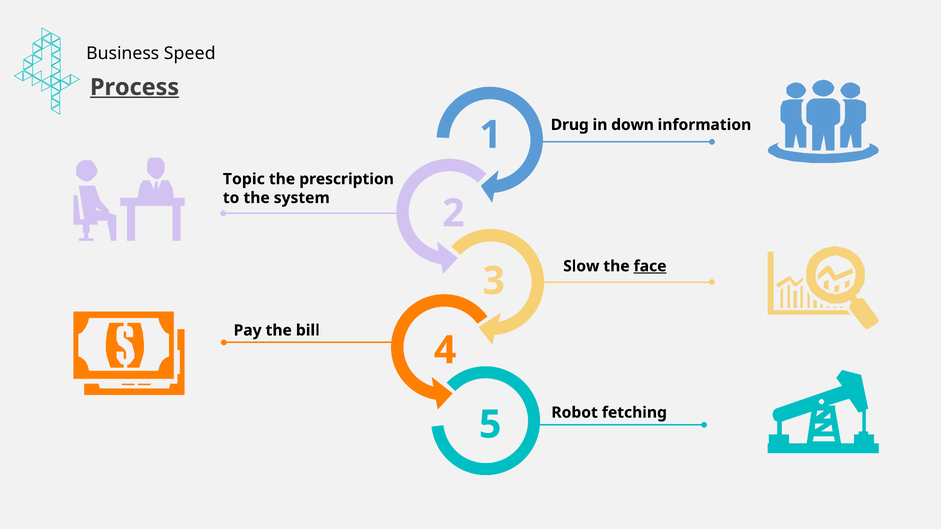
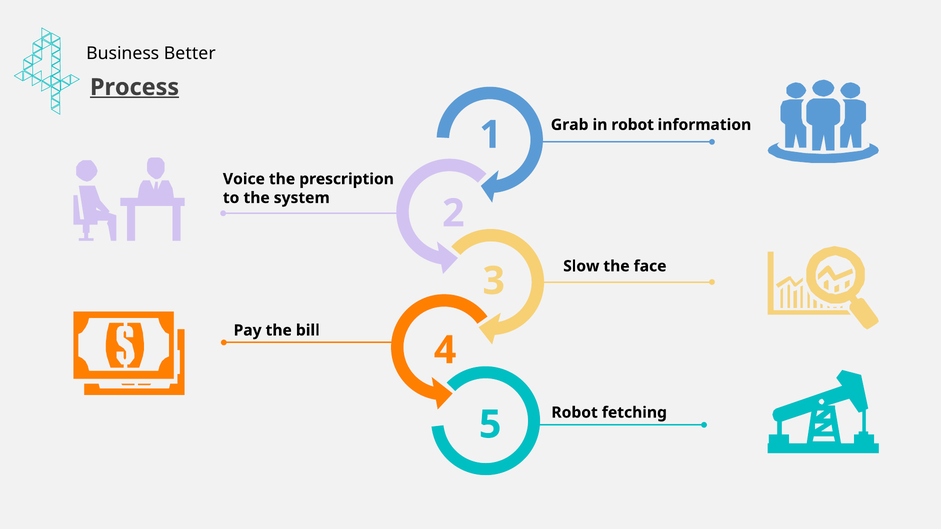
Speed: Speed -> Better
Drug: Drug -> Grab
in down: down -> robot
Topic: Topic -> Voice
face underline: present -> none
